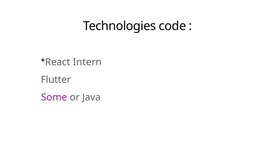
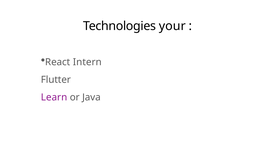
code: code -> your
Some: Some -> Learn
